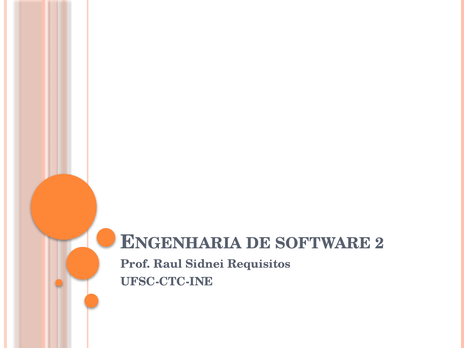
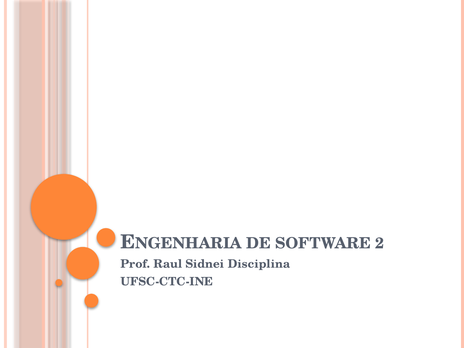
Requisitos: Requisitos -> Disciplina
